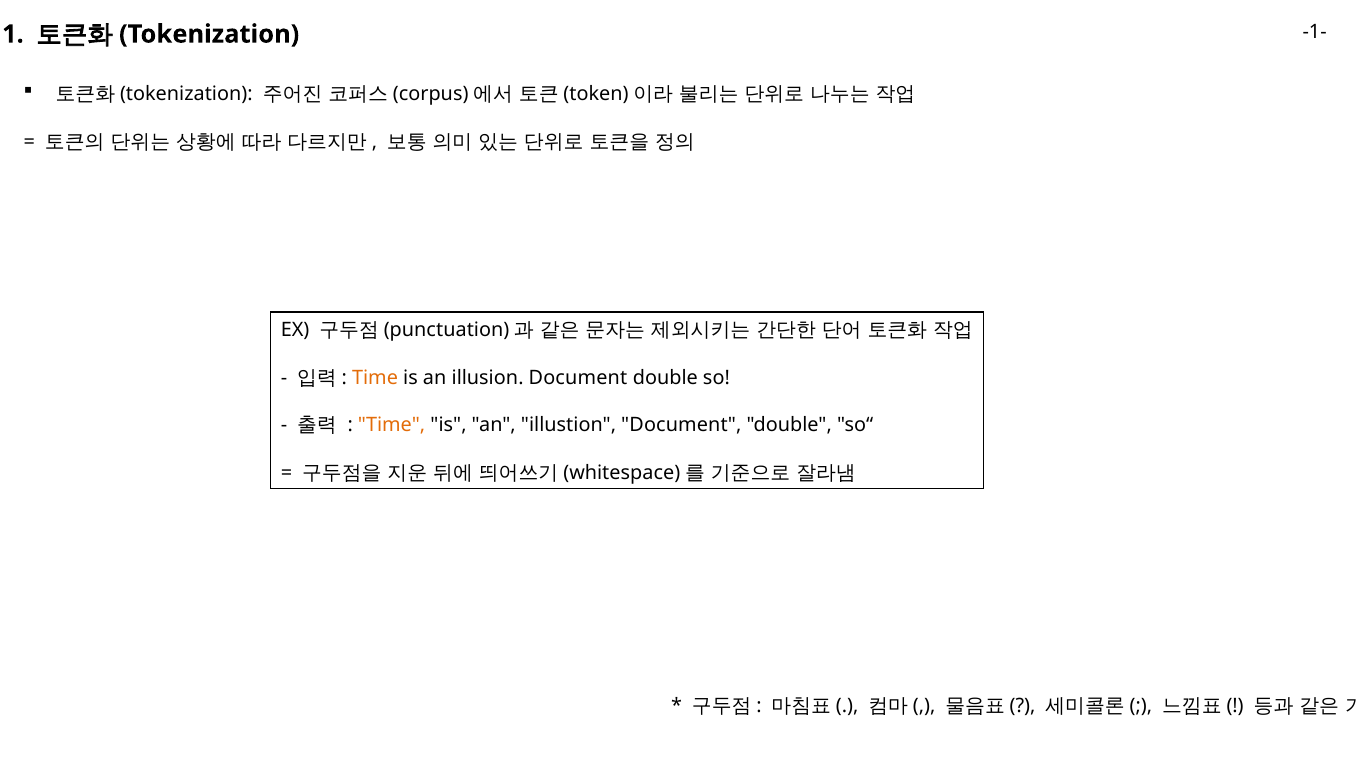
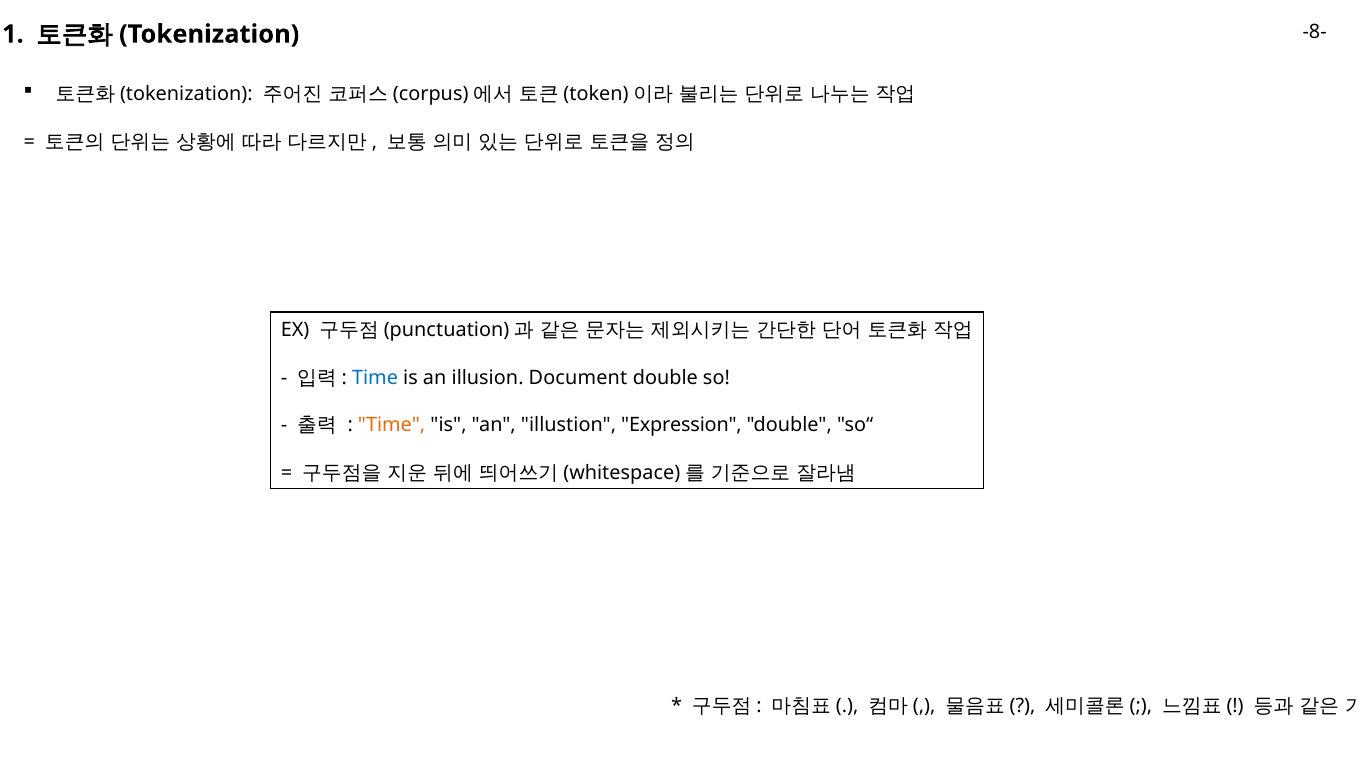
-1-: -1- -> -8-
Time at (375, 378) colour: orange -> blue
illustion Document: Document -> Expression
